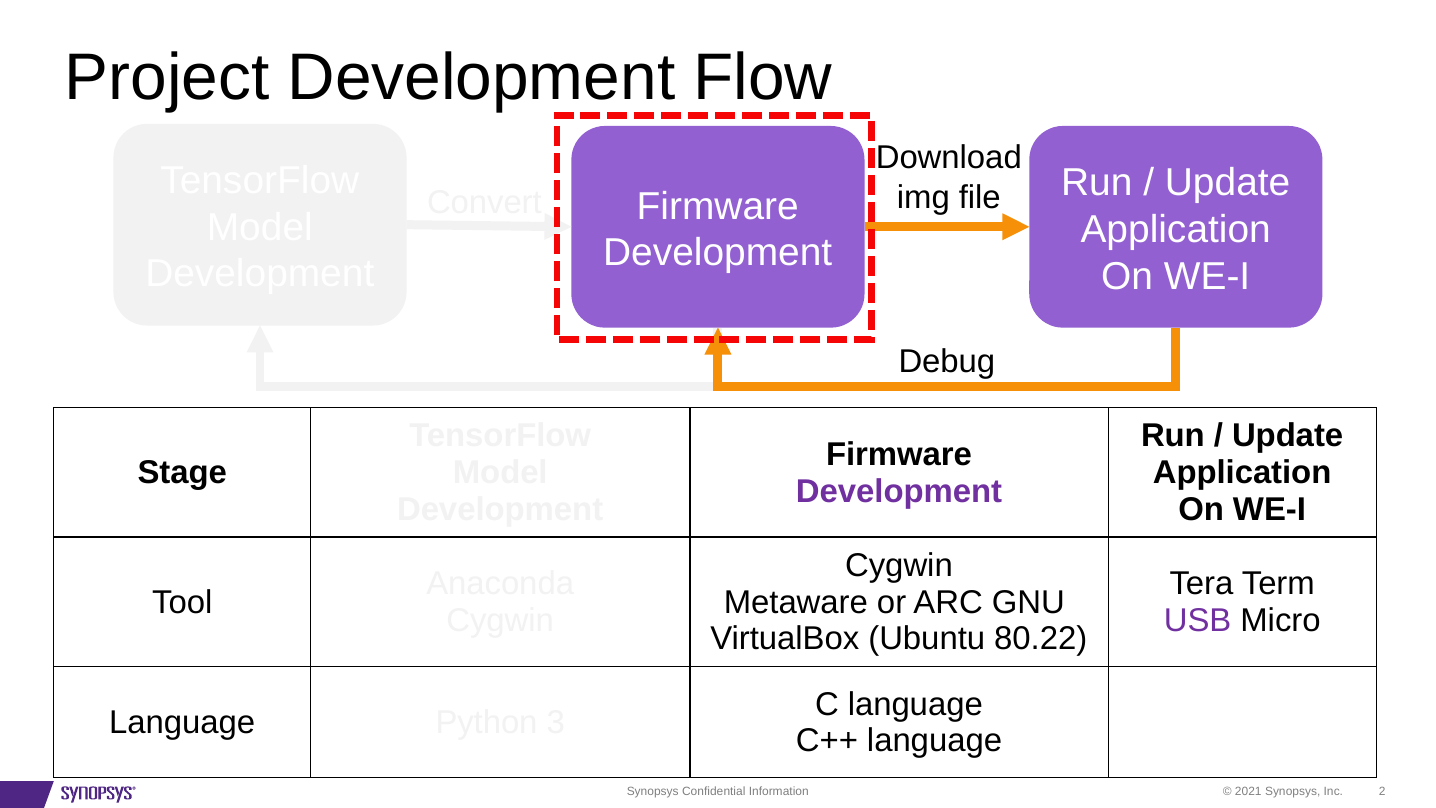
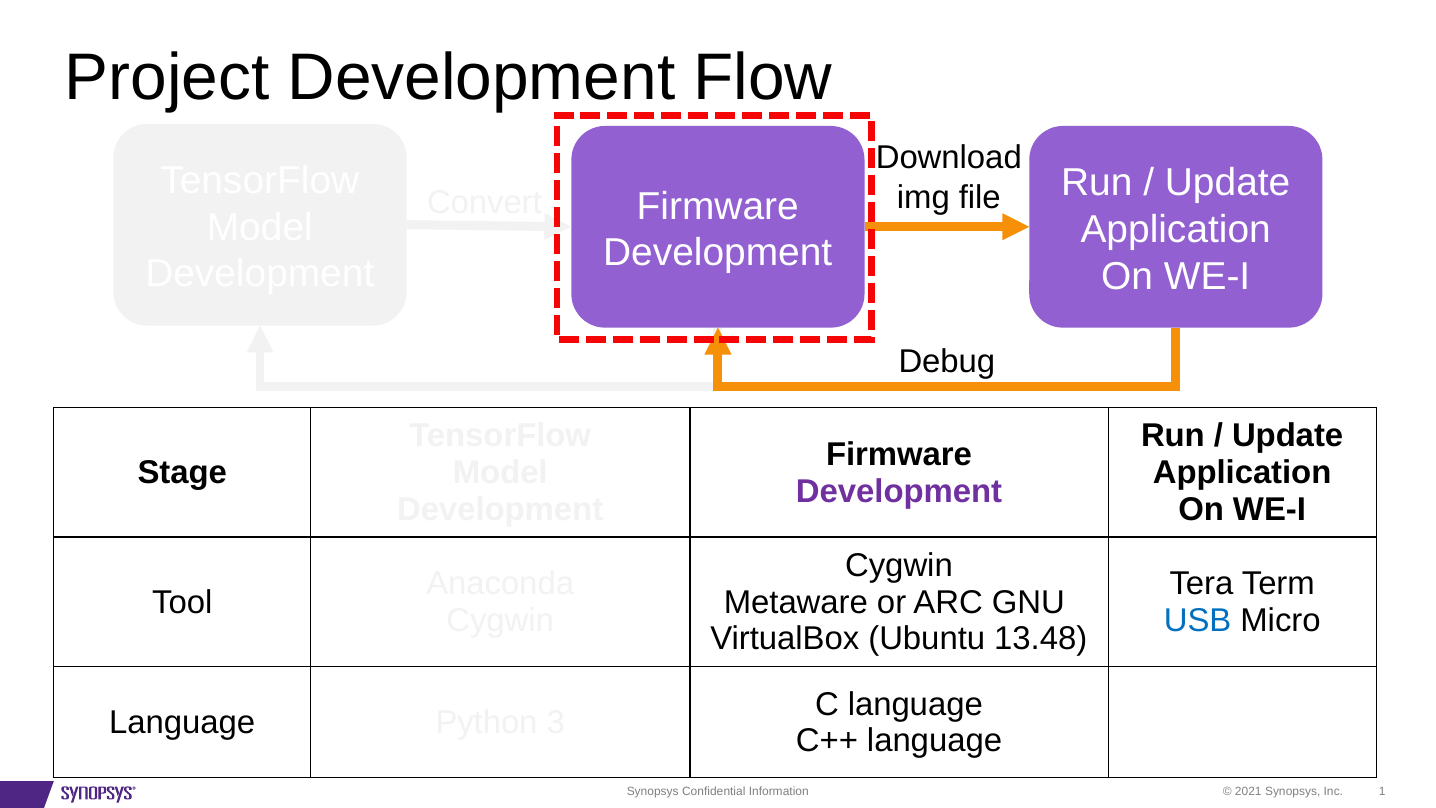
USB colour: purple -> blue
80.22: 80.22 -> 13.48
2: 2 -> 1
